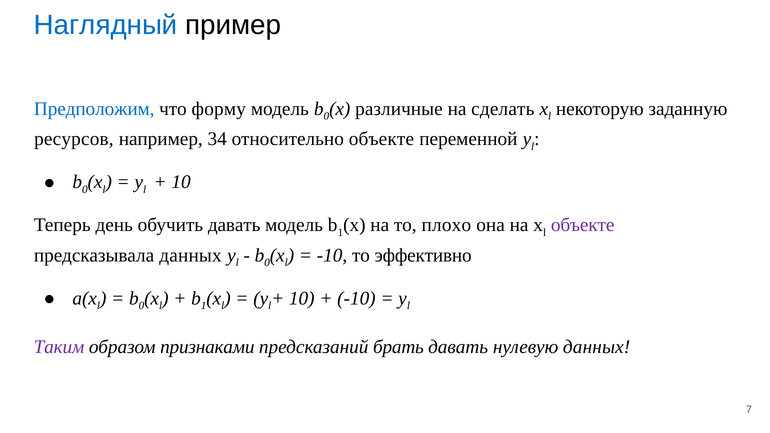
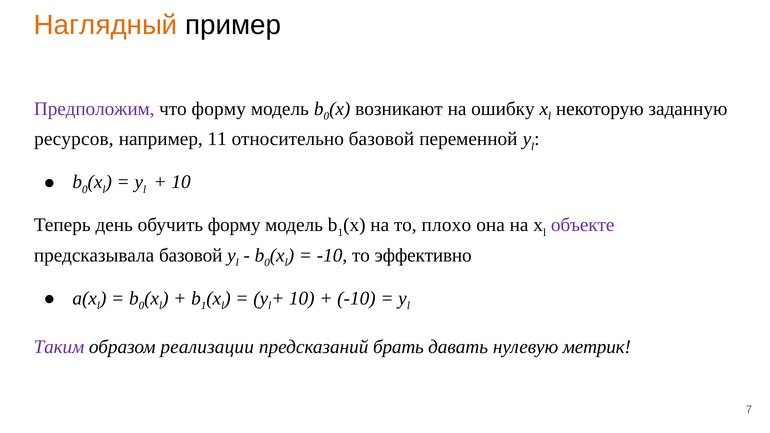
Наглядный colour: blue -> orange
Предположим colour: blue -> purple
различные: различные -> возникают
сделать: сделать -> ошибку
34: 34 -> 11
относительно объекте: объекте -> базовой
обучить давать: давать -> форму
предсказывала данных: данных -> базовой
признаками: признаками -> реализации
нулевую данных: данных -> метрик
